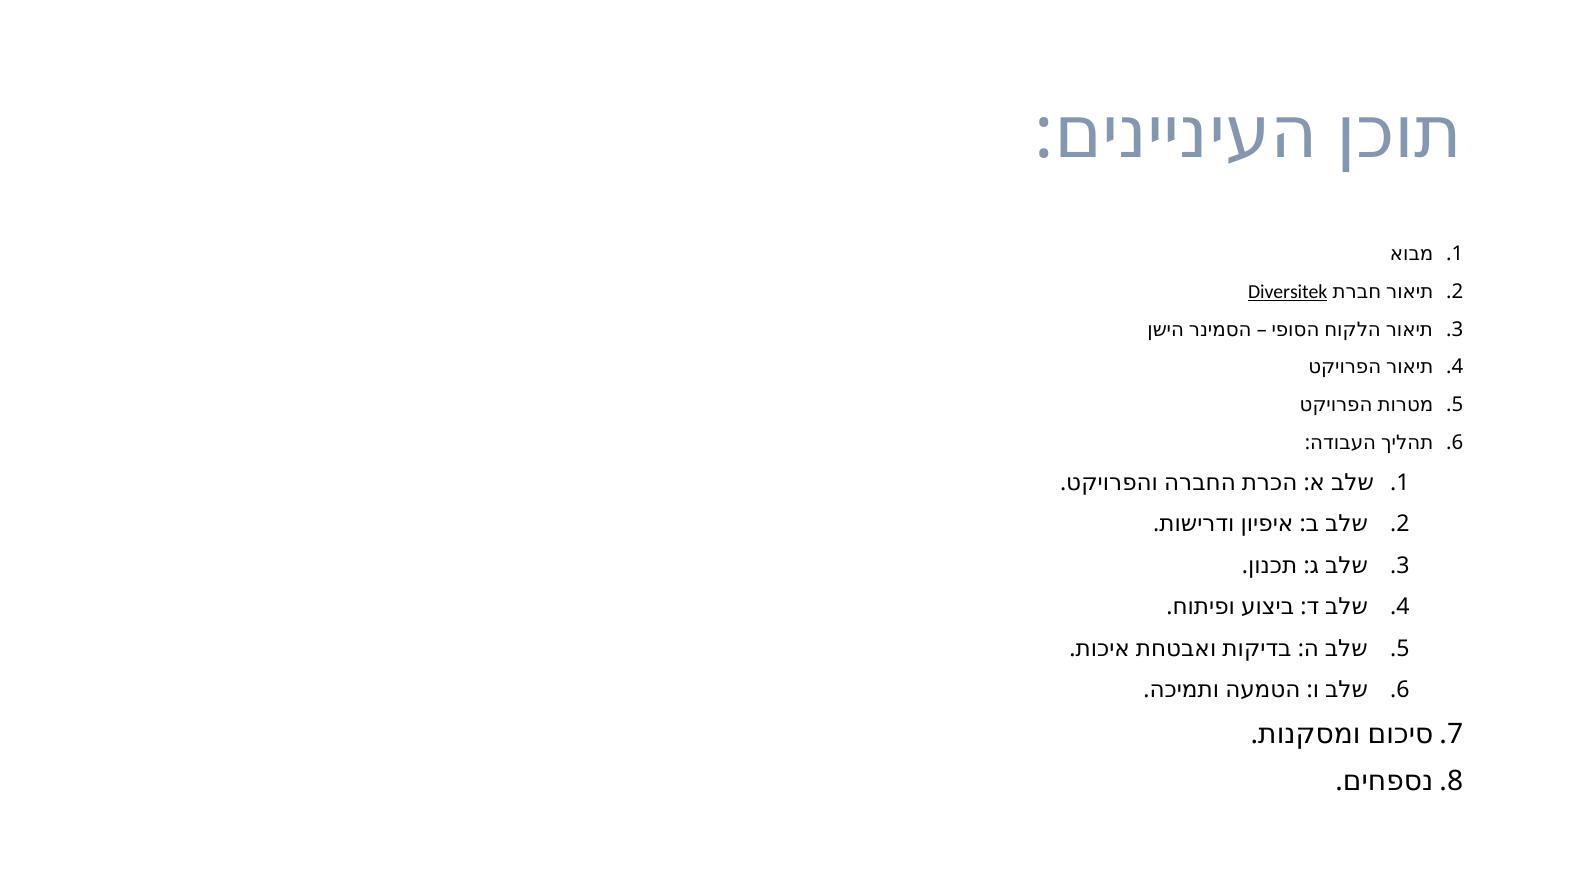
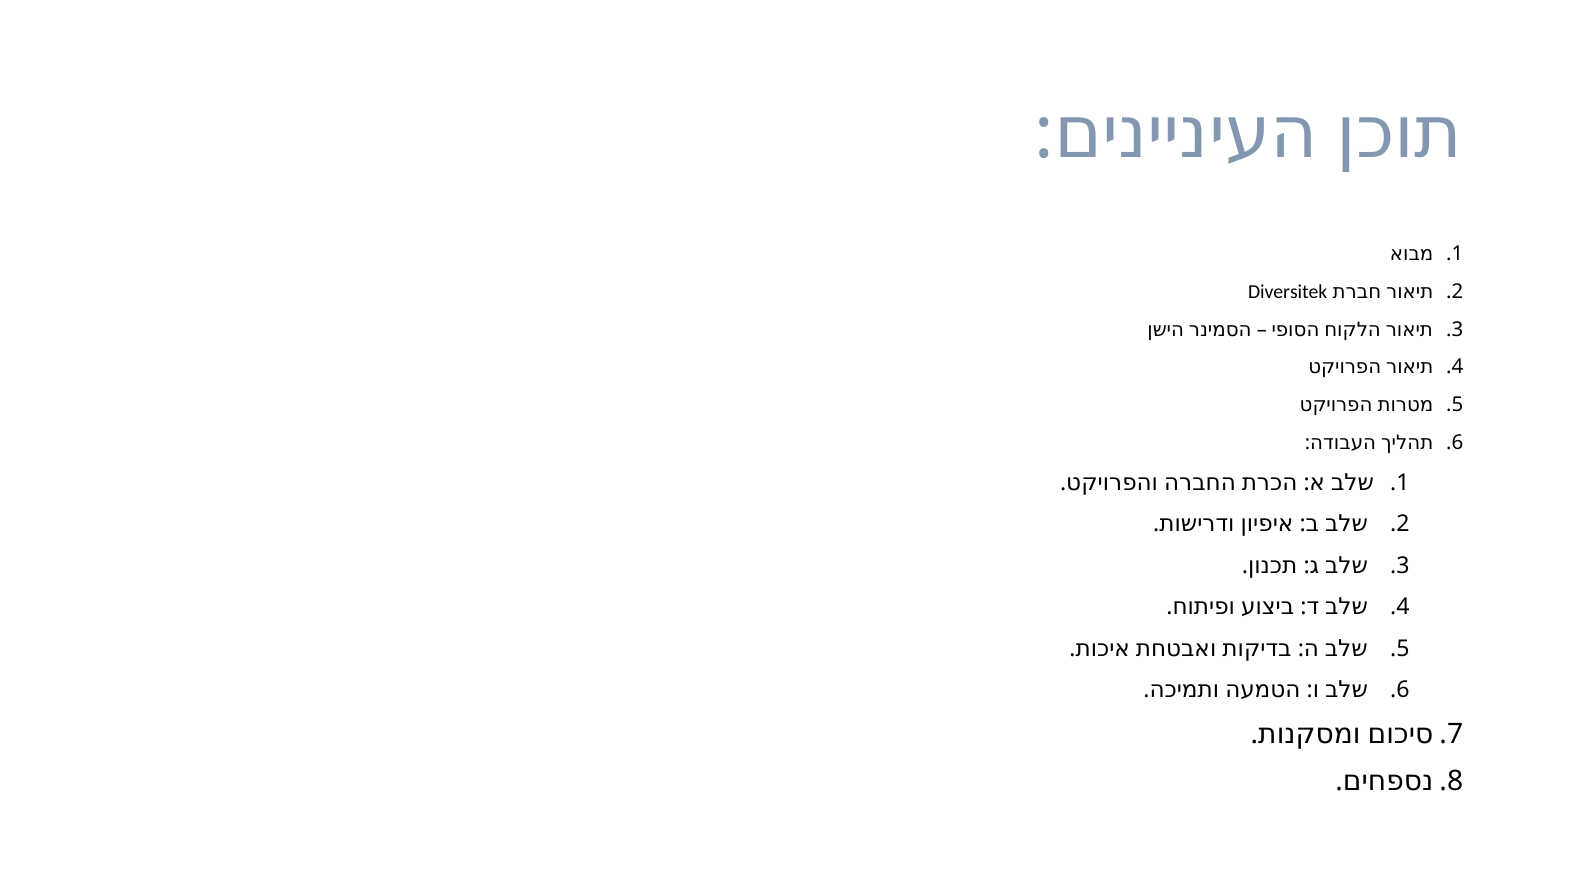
Diversitek underline: present -> none
